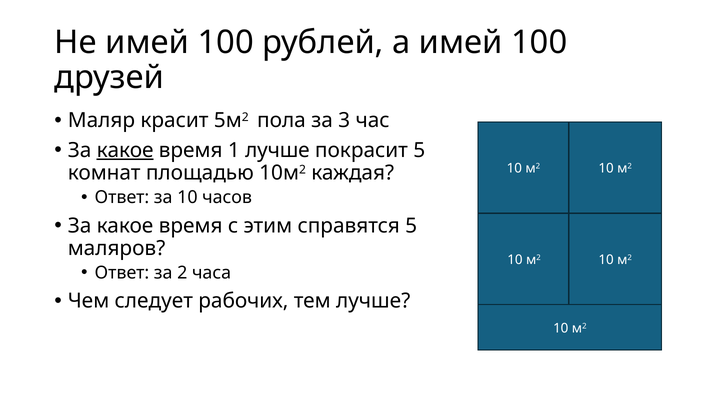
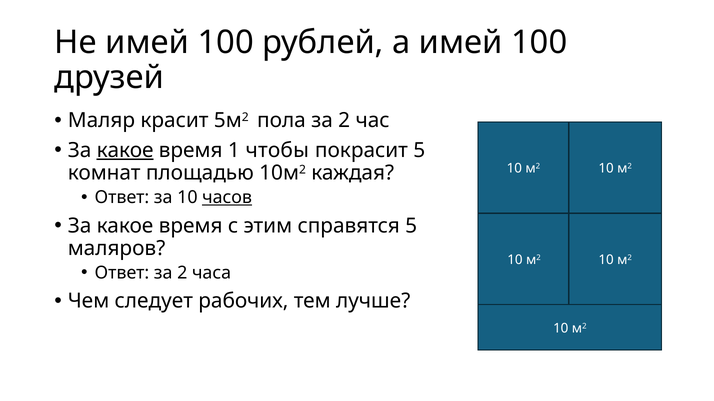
пола за 3: 3 -> 2
1 лучше: лучше -> чтобы
часов underline: none -> present
